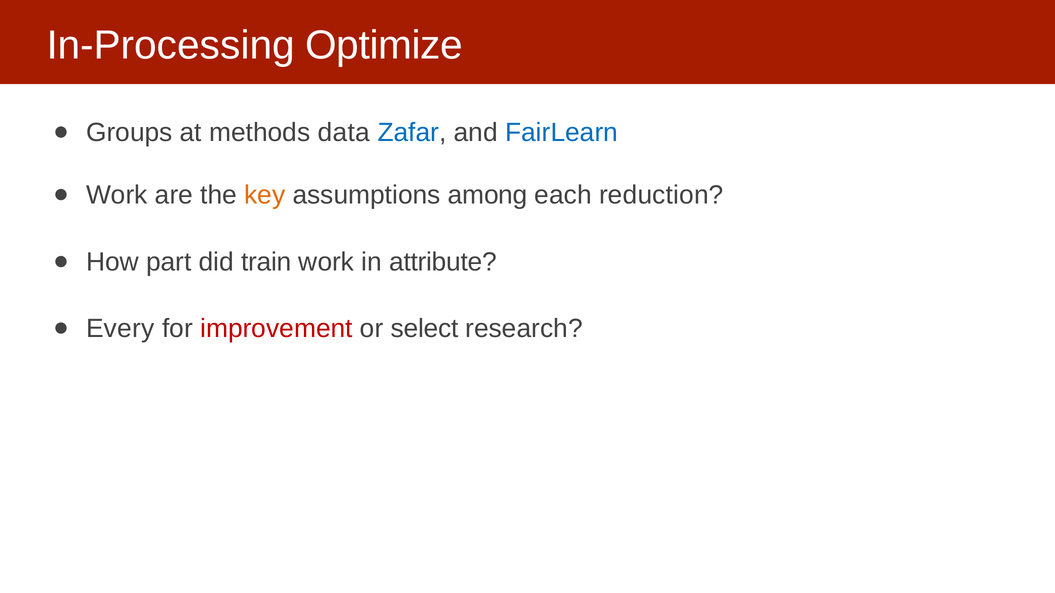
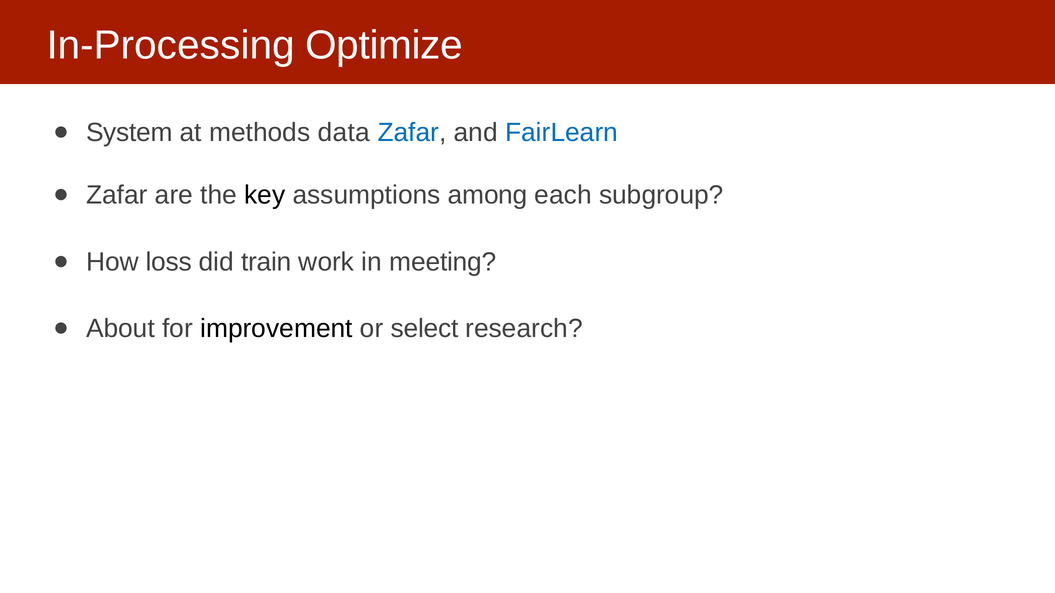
Groups: Groups -> System
Work at (117, 195): Work -> Zafar
key colour: orange -> black
reduction: reduction -> subgroup
part: part -> loss
attribute: attribute -> meeting
Every: Every -> About
improvement colour: red -> black
